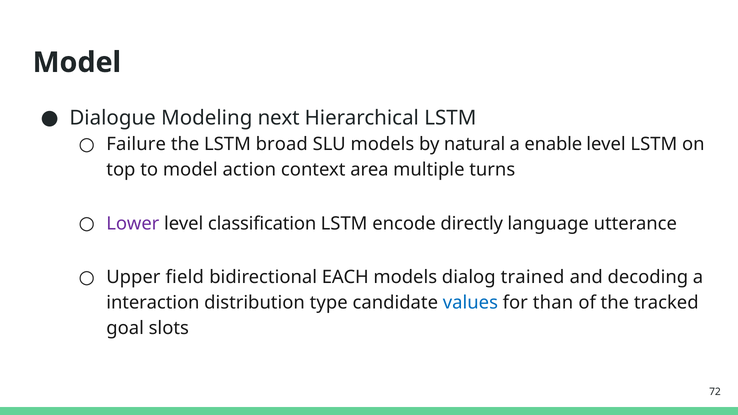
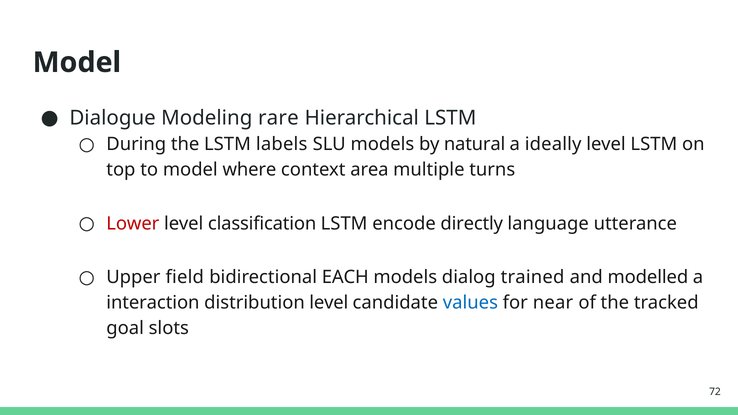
next: next -> rare
Failure: Failure -> During
broad: broad -> labels
enable: enable -> ideally
action: action -> where
Lower colour: purple -> red
decoding: decoding -> modelled
distribution type: type -> level
than: than -> near
